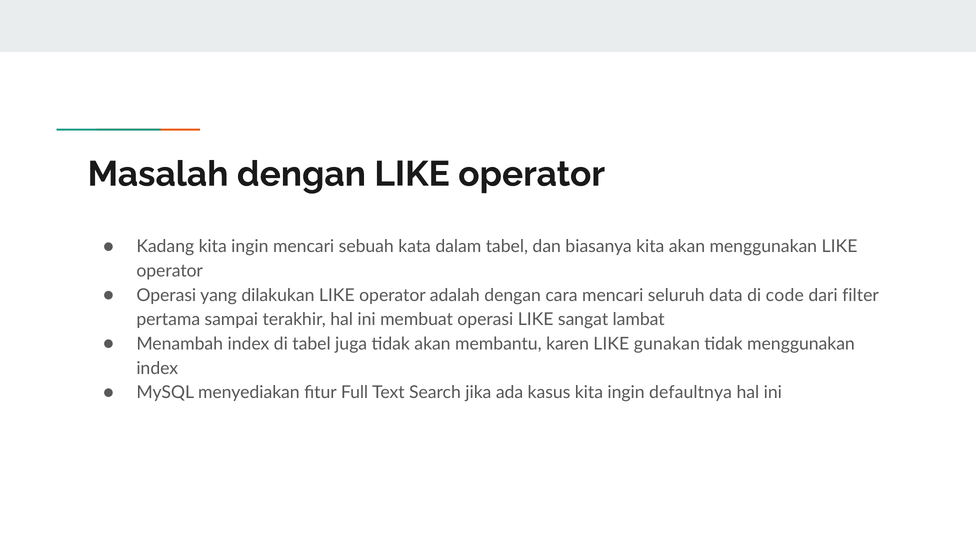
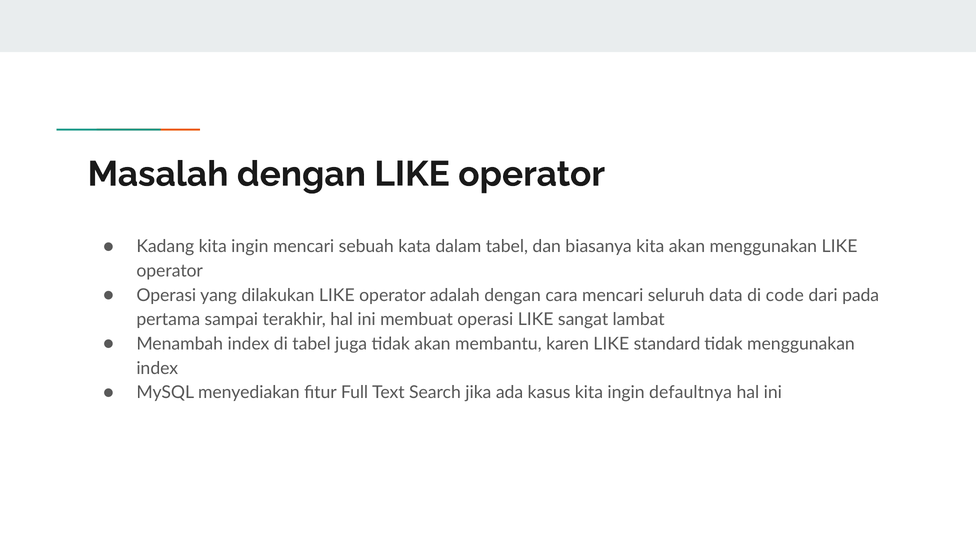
filter: filter -> pada
gunakan: gunakan -> standard
